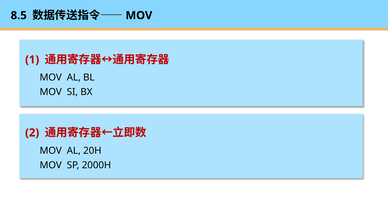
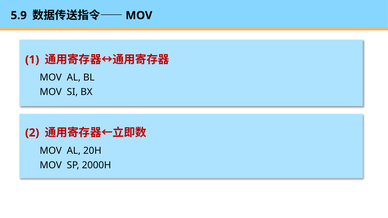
8.5: 8.5 -> 5.9
